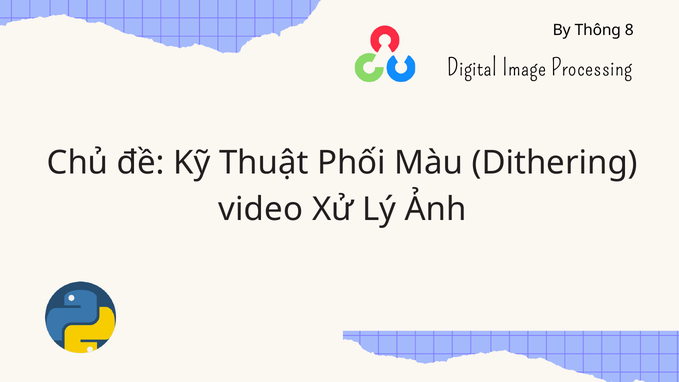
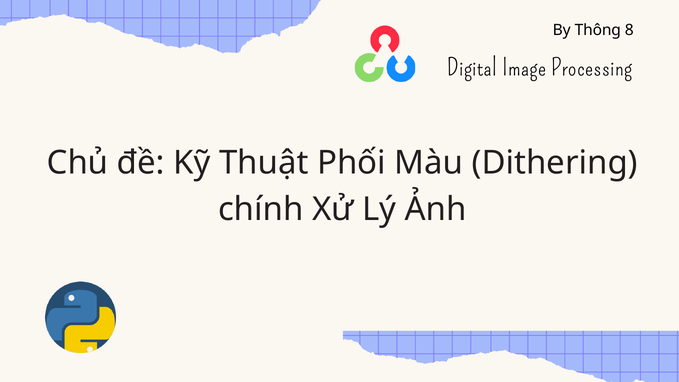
video: video -> chính
